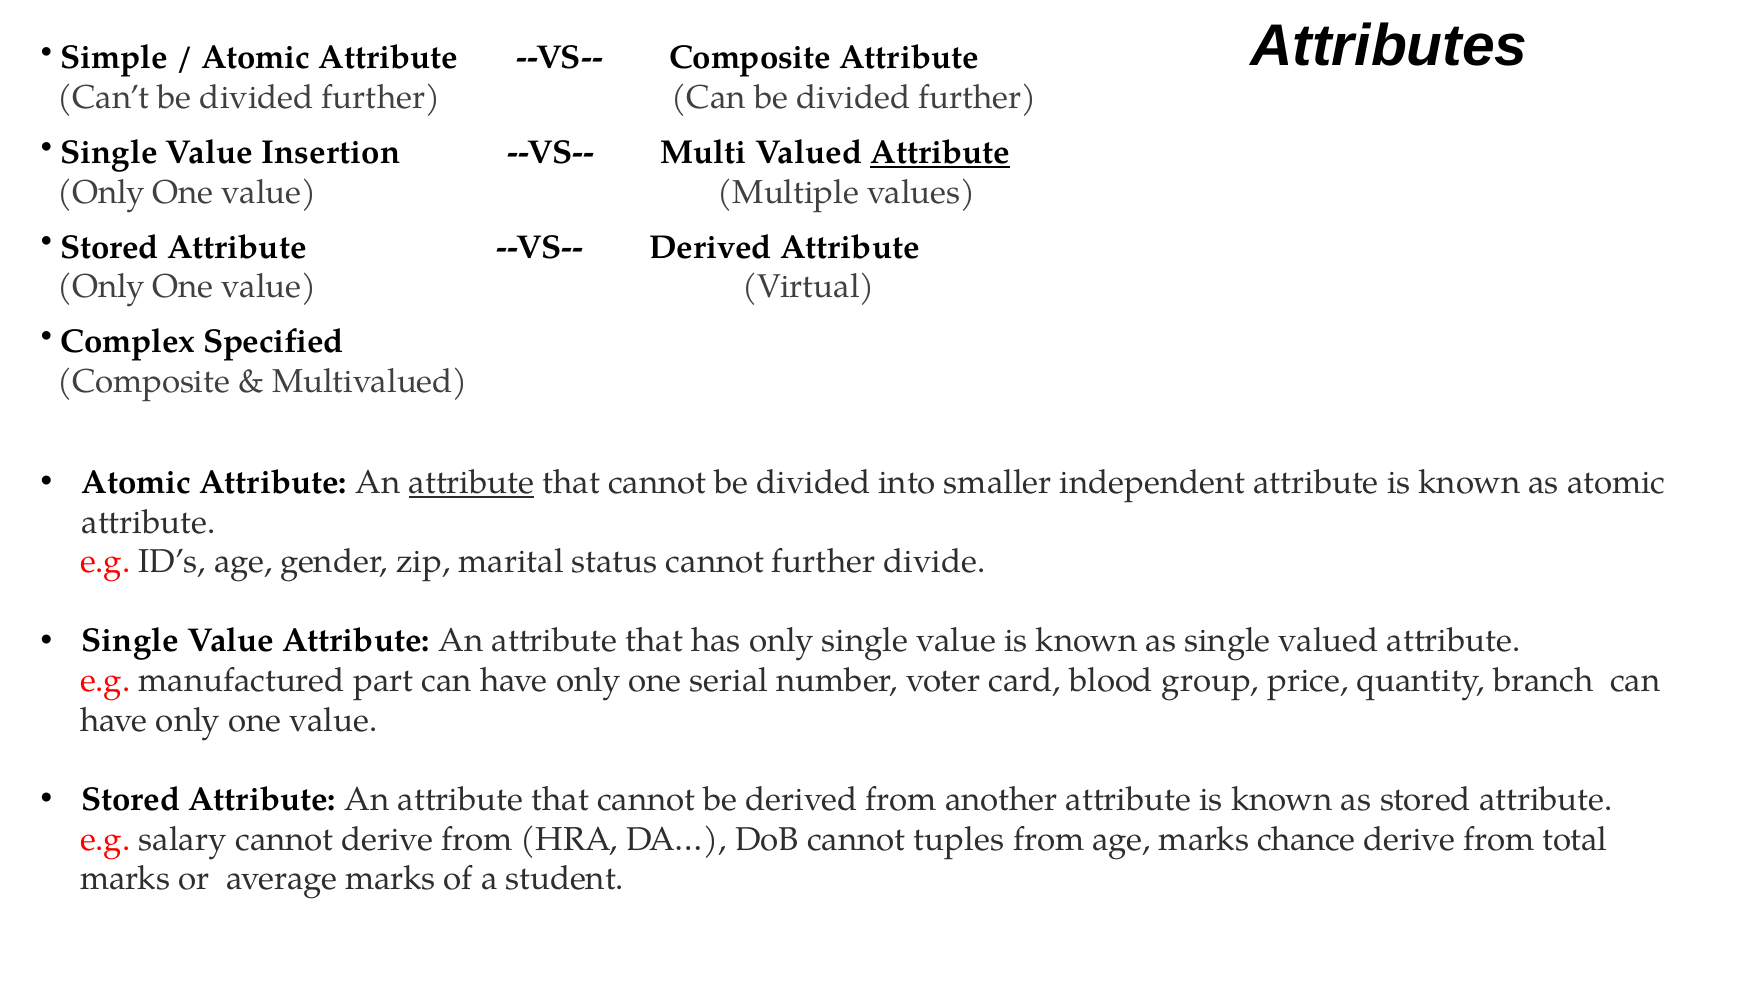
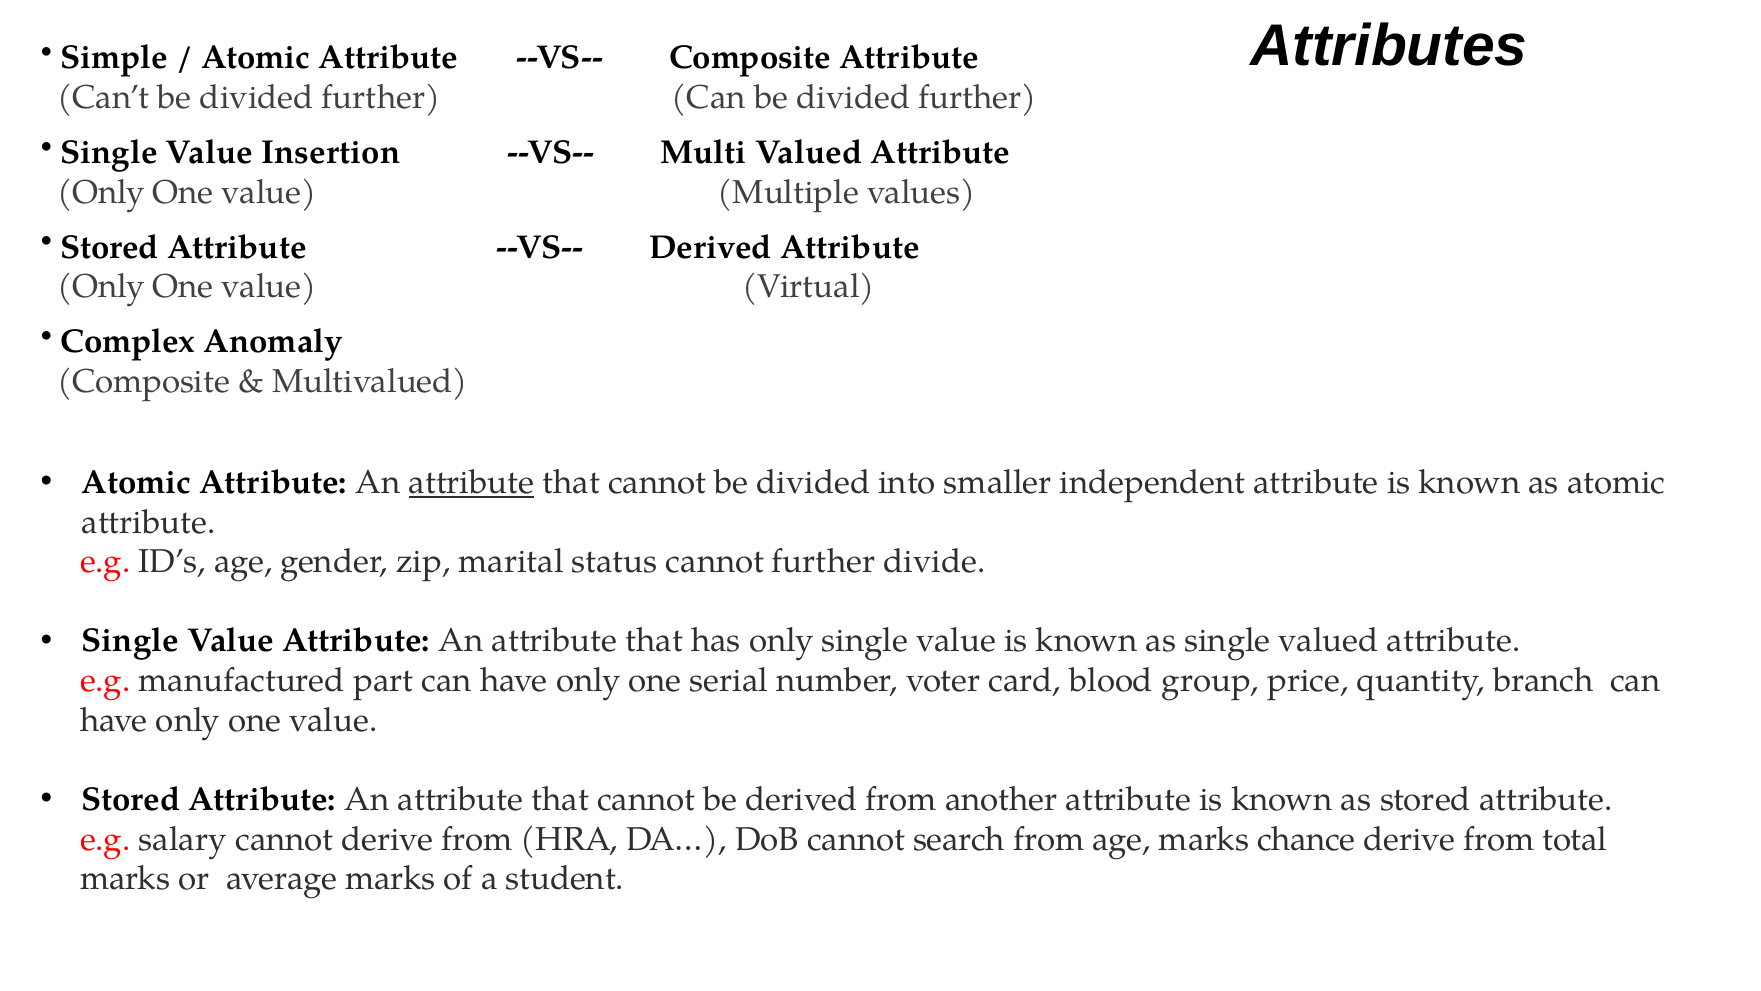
Attribute at (940, 153) underline: present -> none
Specified: Specified -> Anomaly
tuples: tuples -> search
